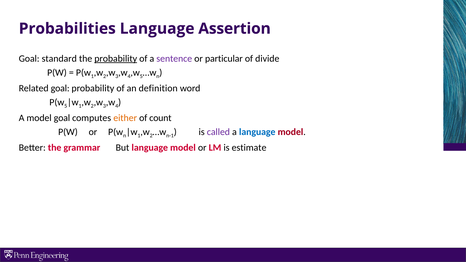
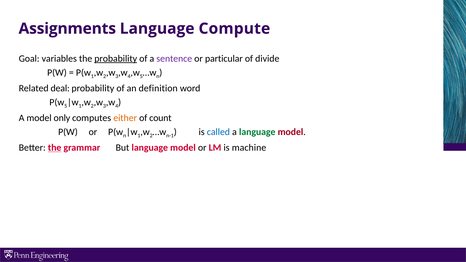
Probabilities: Probabilities -> Assignments
Assertion: Assertion -> Compute
standard: standard -> variables
Related goal: goal -> deal
model goal: goal -> only
called colour: purple -> blue
language at (257, 132) colour: blue -> green
the at (55, 148) underline: none -> present
estimate: estimate -> machine
